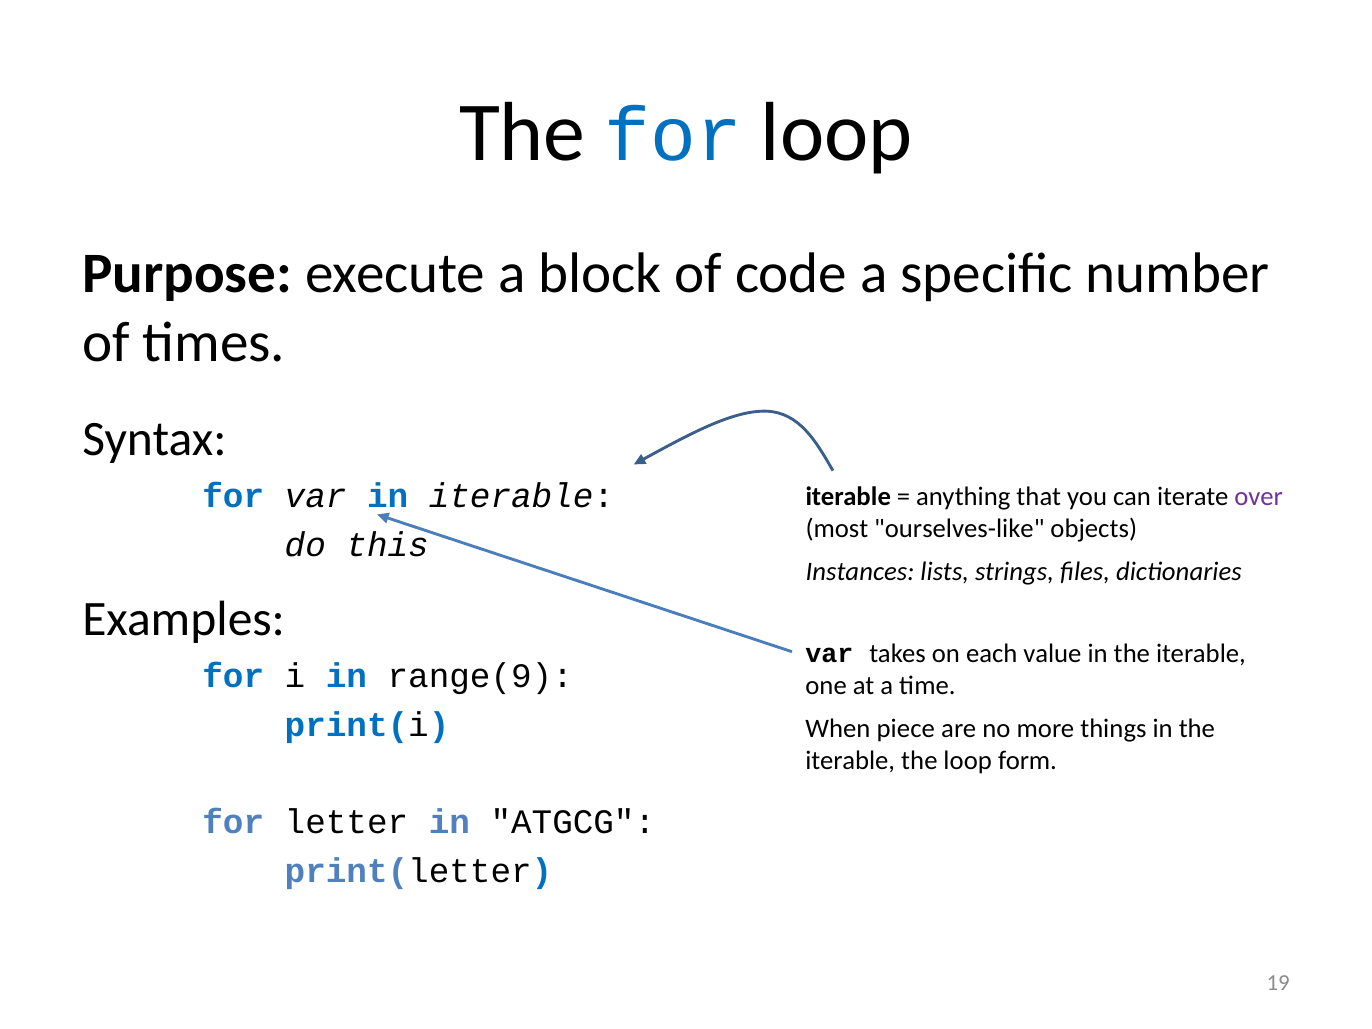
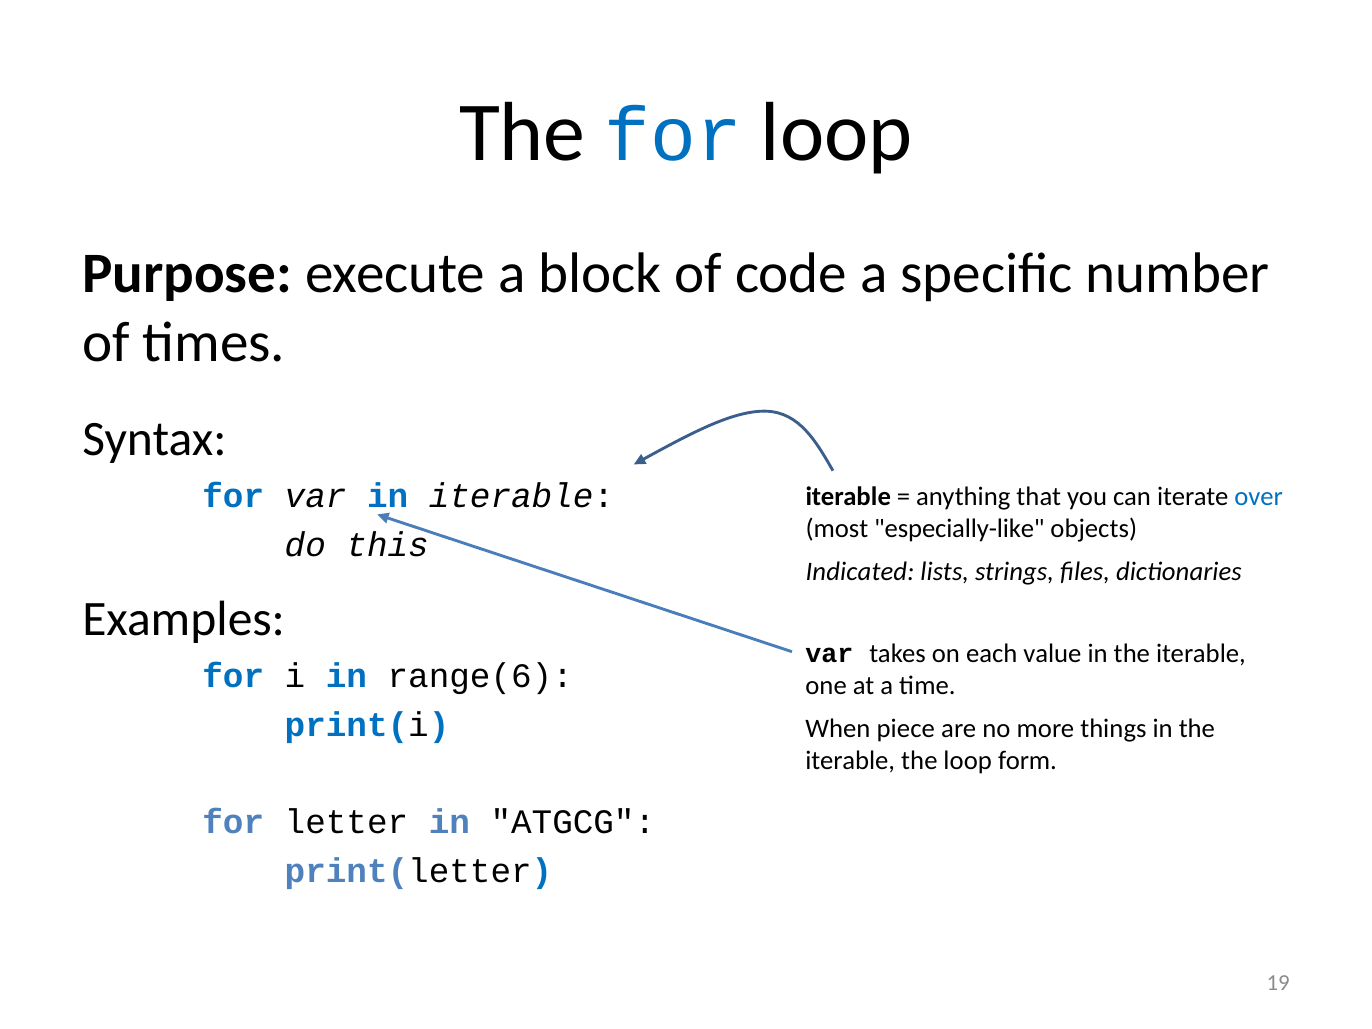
over colour: purple -> blue
ourselves-like: ourselves-like -> especially-like
Instances: Instances -> Indicated
range(9: range(9 -> range(6
